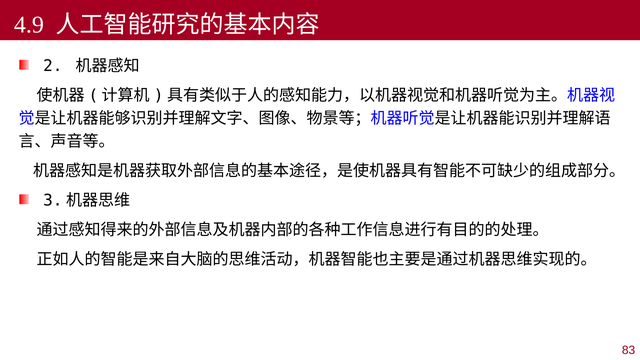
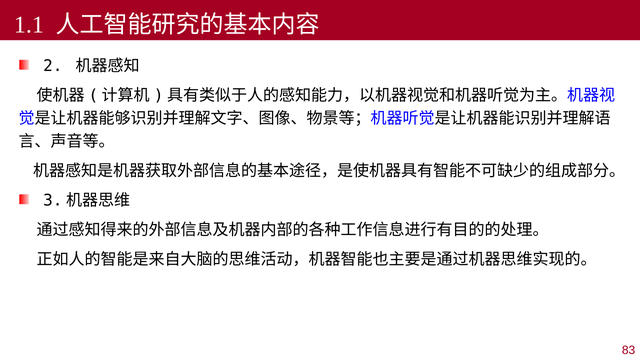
4.9: 4.9 -> 1.1
